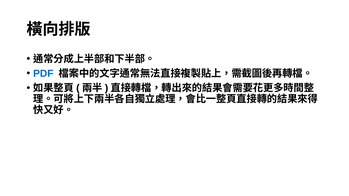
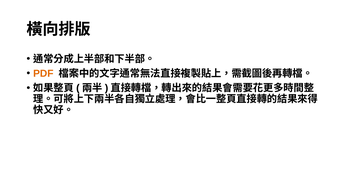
PDF colour: blue -> orange
